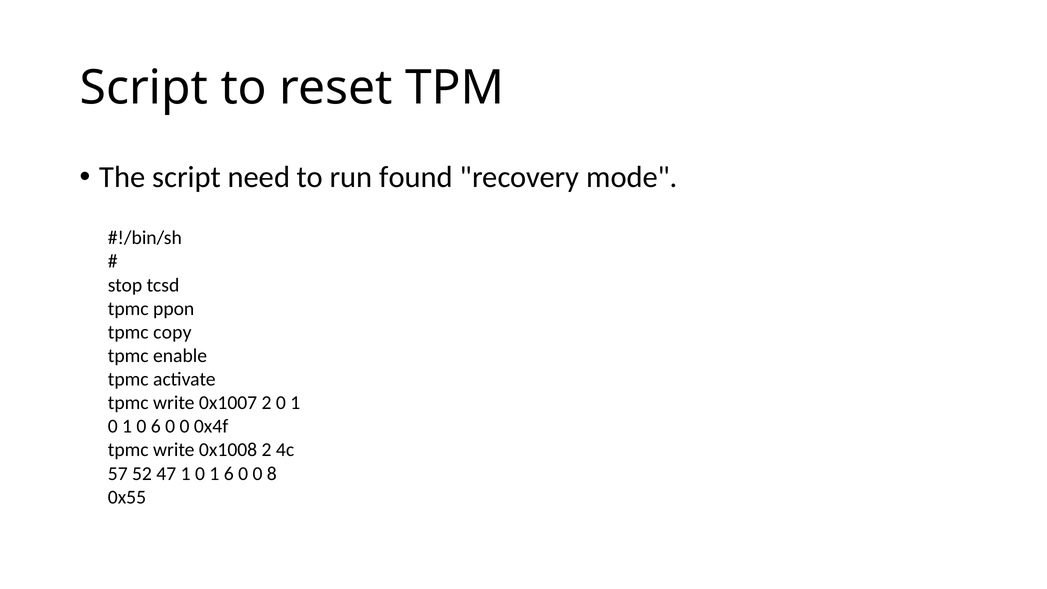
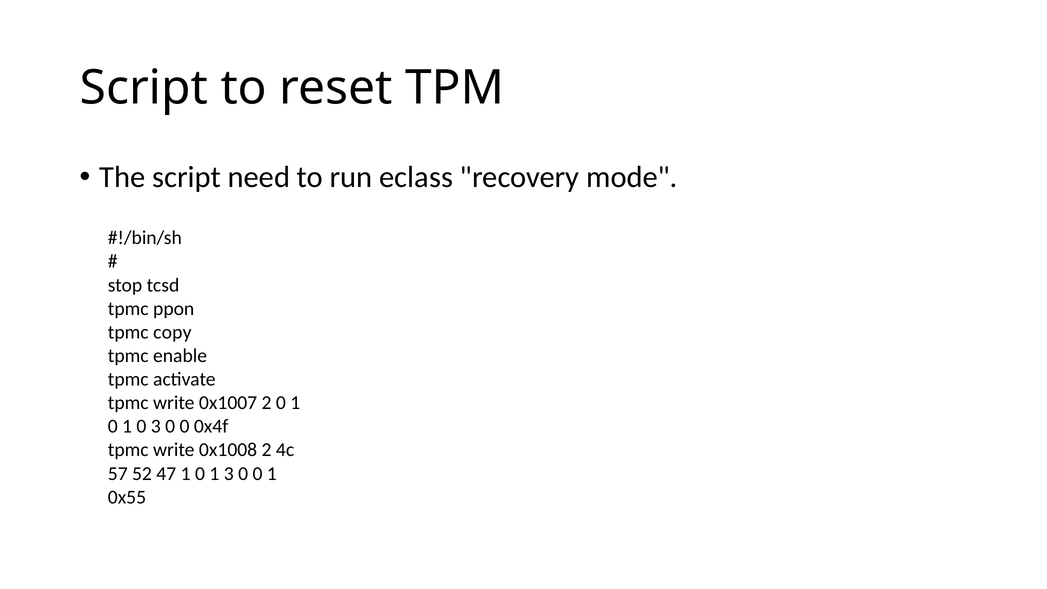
found: found -> eclass
0 6: 6 -> 3
1 6: 6 -> 3
0 0 8: 8 -> 1
